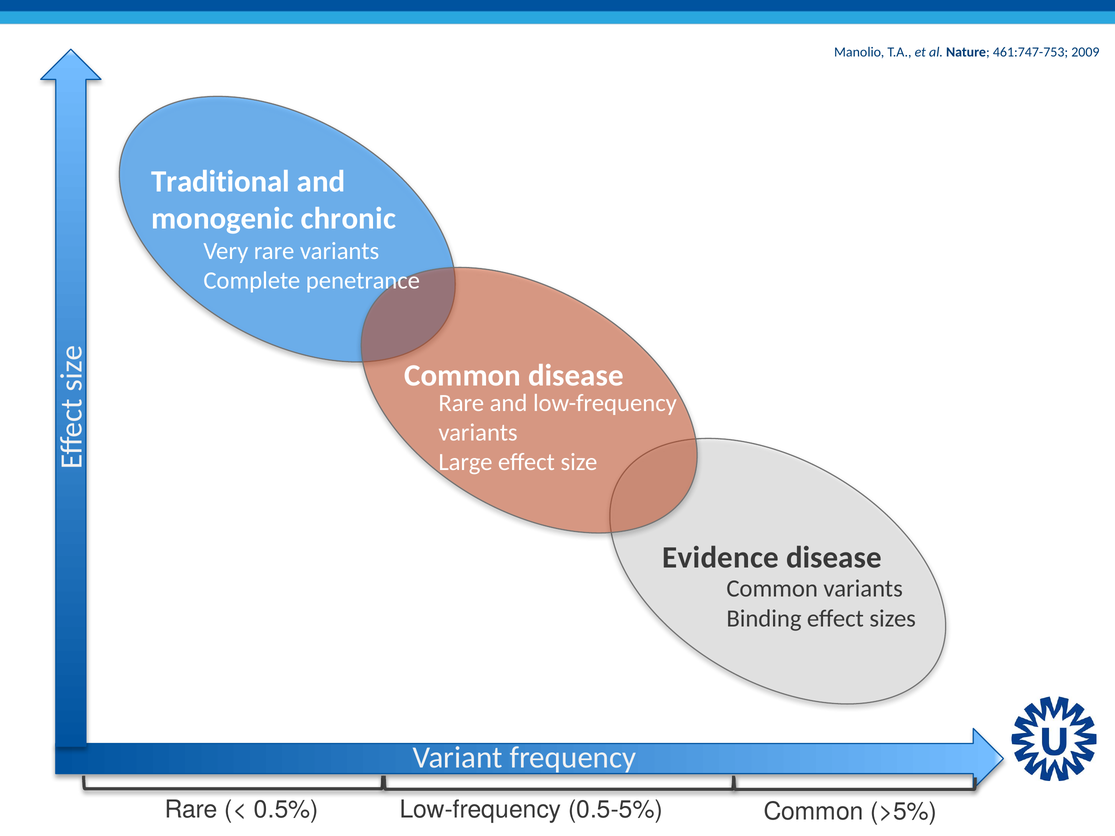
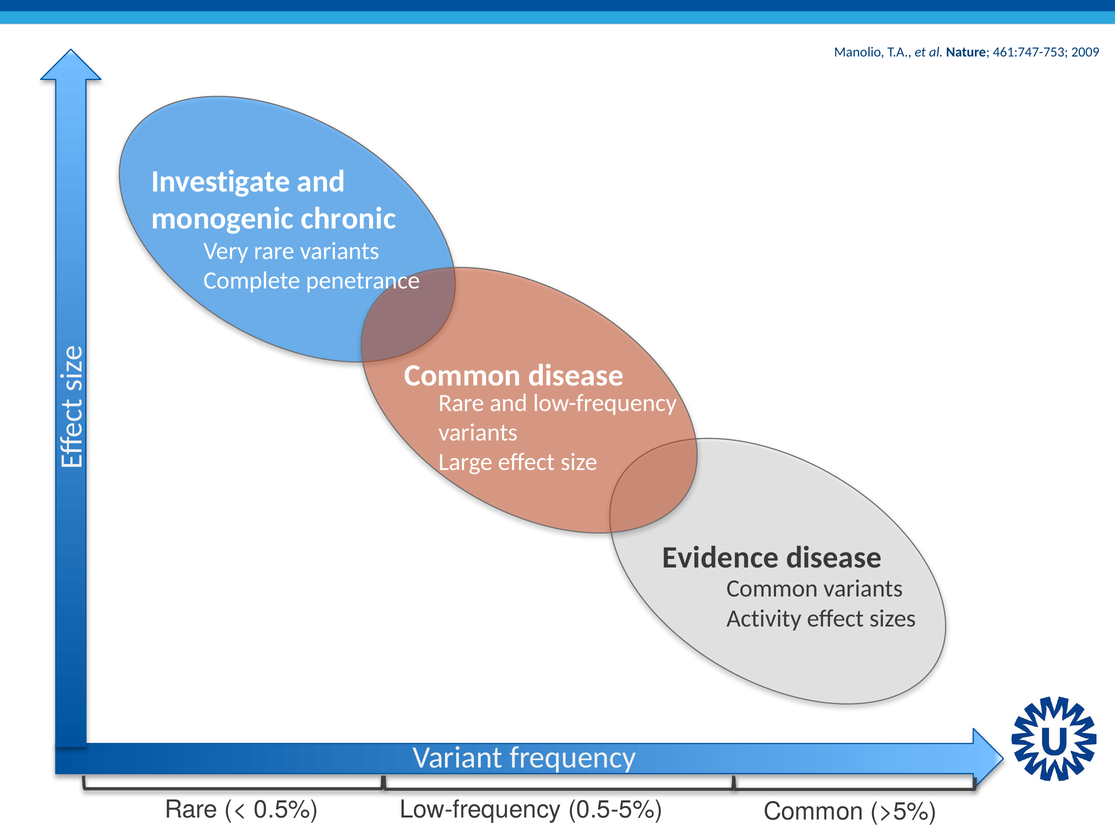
Traditional: Traditional -> Investigate
Binding: Binding -> Activity
